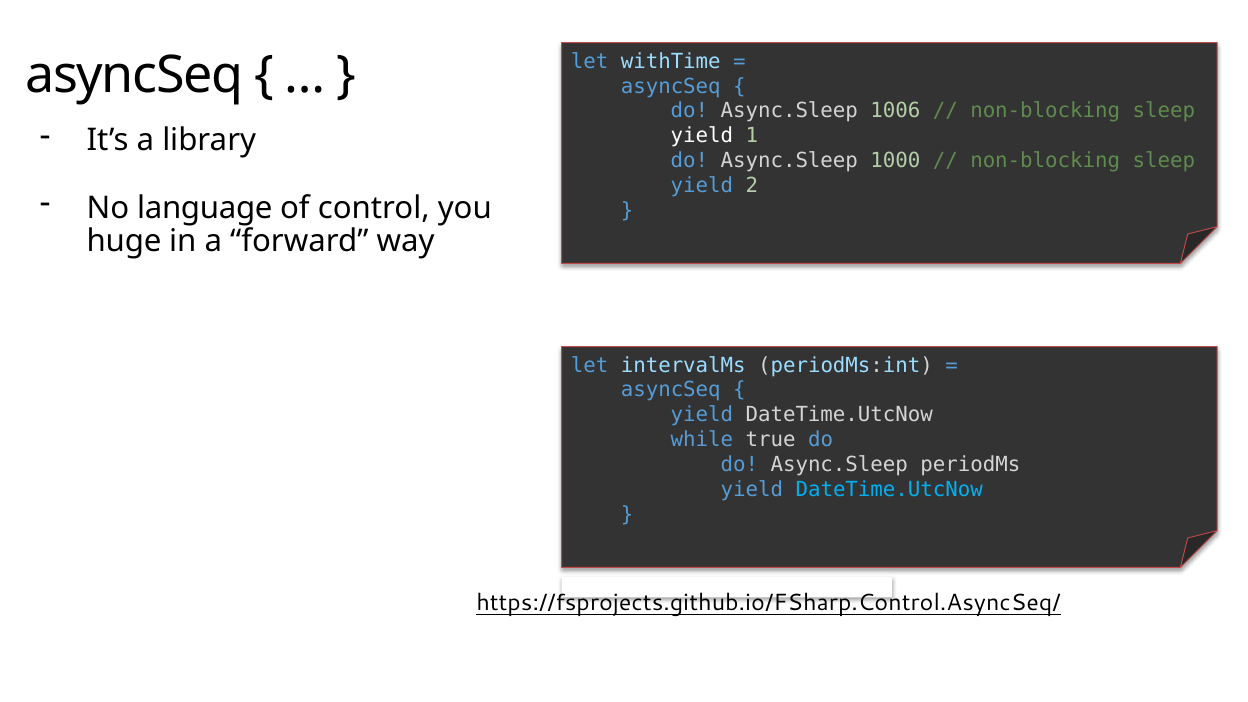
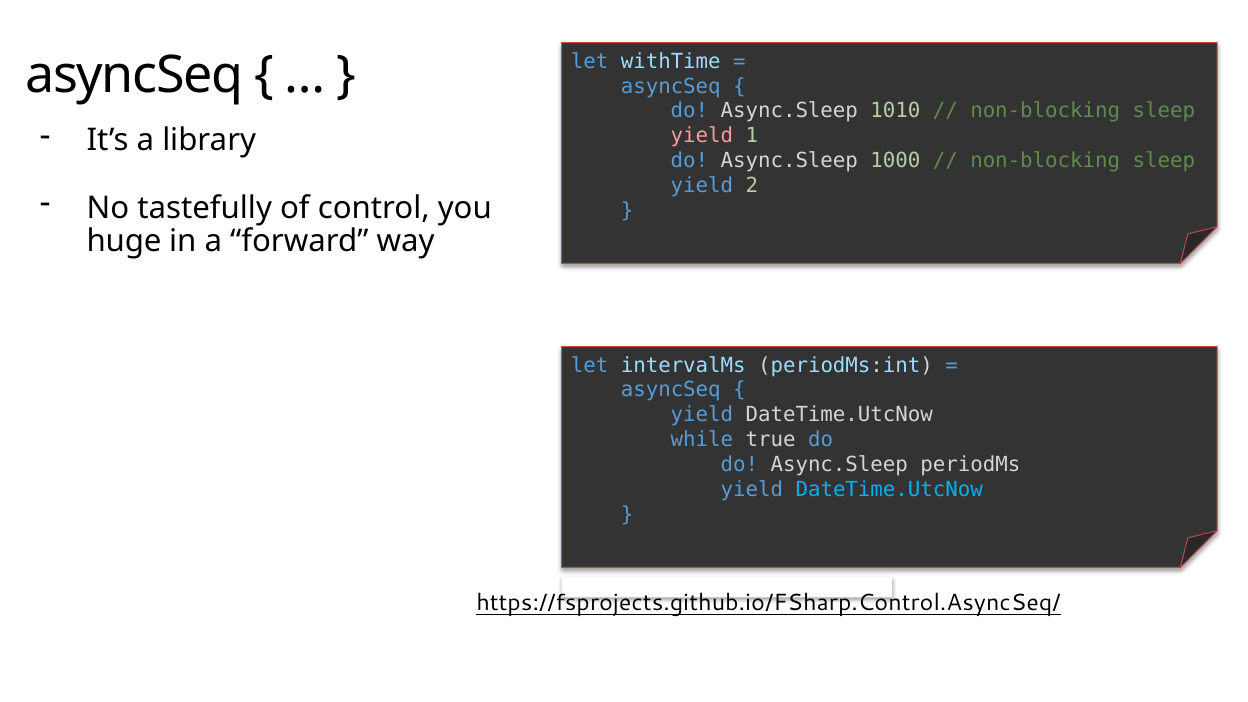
1006: 1006 -> 1010
yield at (702, 136) colour: white -> pink
language: language -> tastefully
